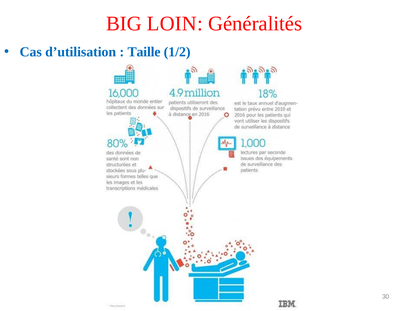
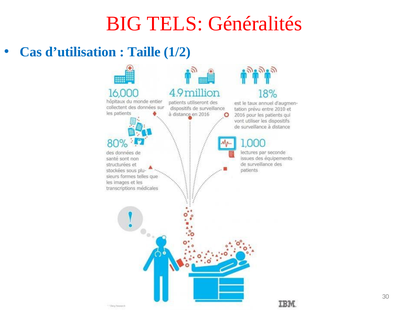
LOIN: LOIN -> TELS
